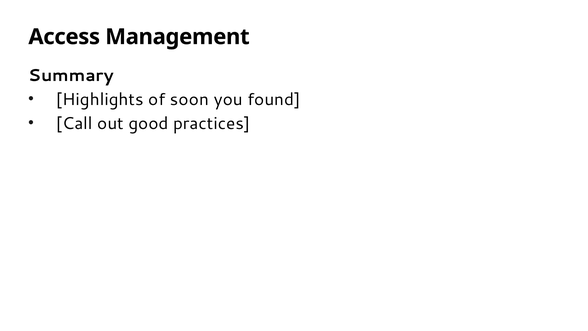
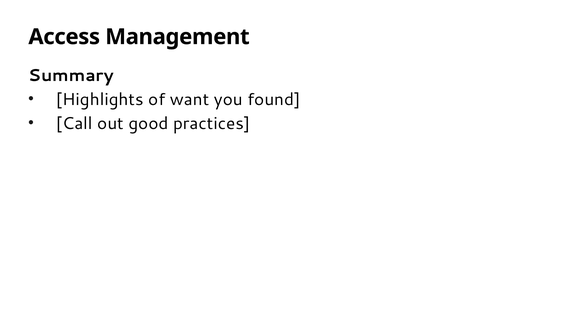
soon: soon -> want
